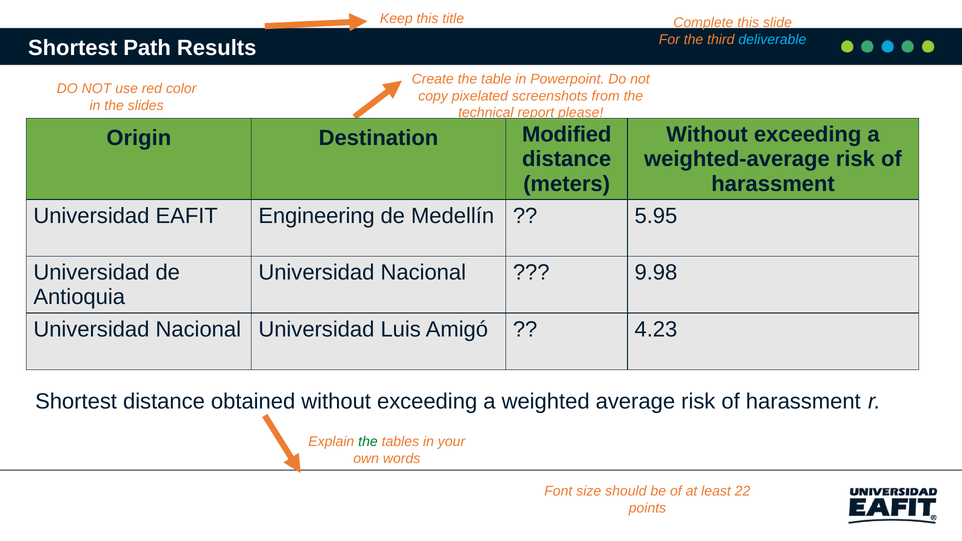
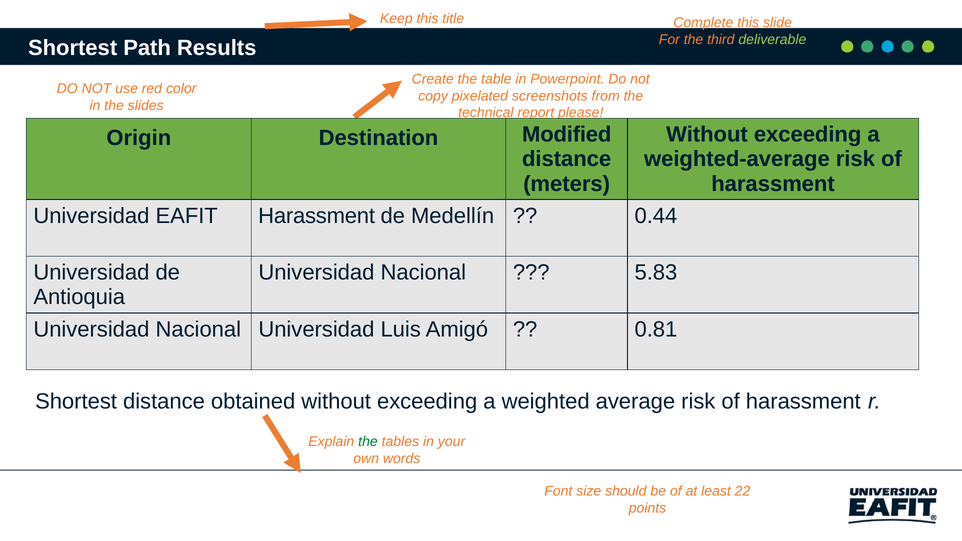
deliverable colour: light blue -> light green
EAFIT Engineering: Engineering -> Harassment
5.95: 5.95 -> 0.44
9.98: 9.98 -> 5.83
4.23: 4.23 -> 0.81
